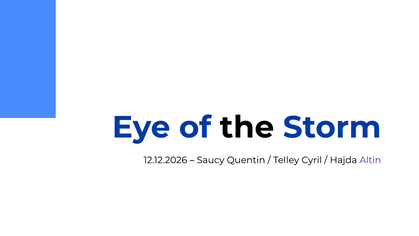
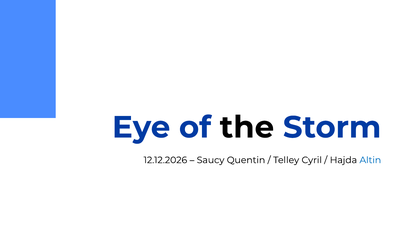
Altin colour: purple -> blue
